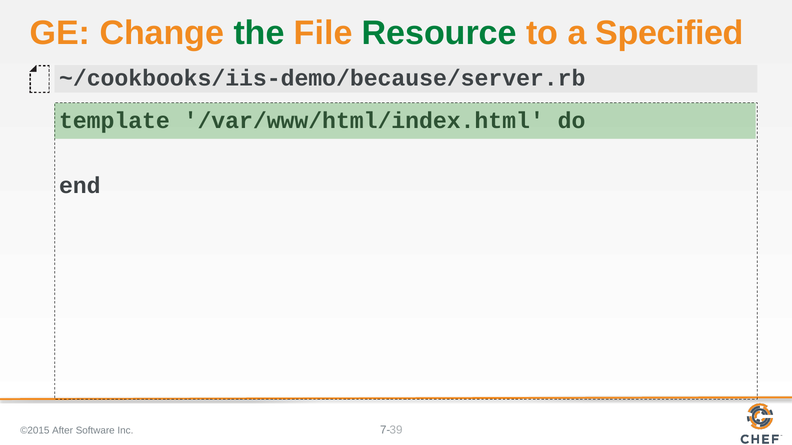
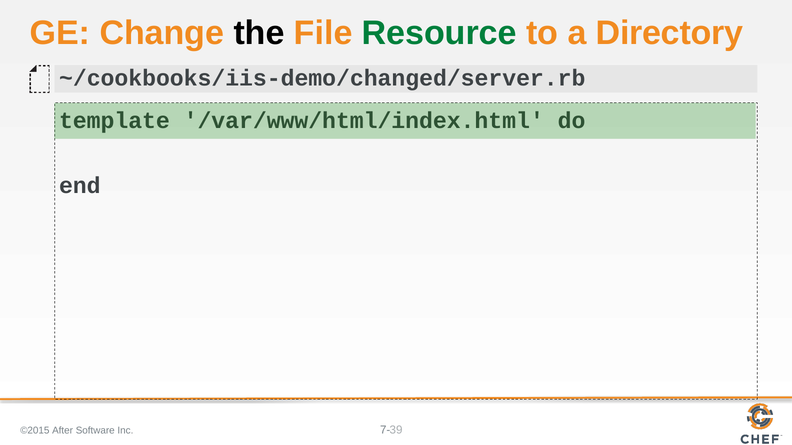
the colour: green -> black
Specified: Specified -> Directory
~/cookbooks/iis-demo/because/server.rb: ~/cookbooks/iis-demo/because/server.rb -> ~/cookbooks/iis-demo/changed/server.rb
